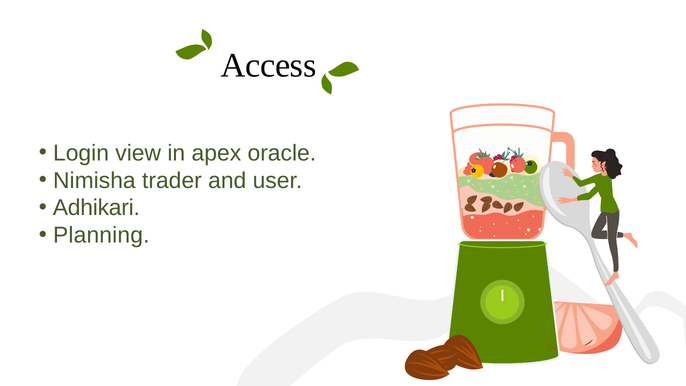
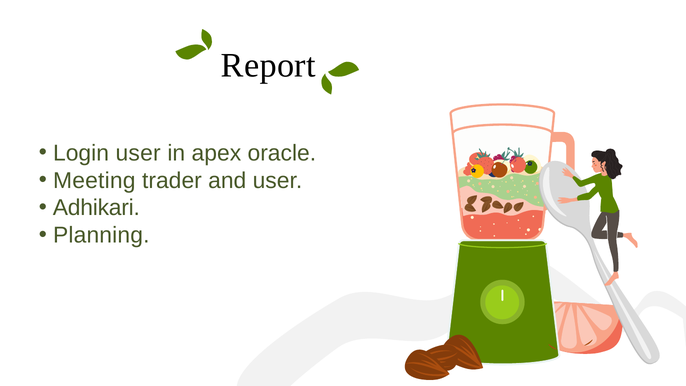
Access: Access -> Report
Login view: view -> user
Nimisha: Nimisha -> Meeting
